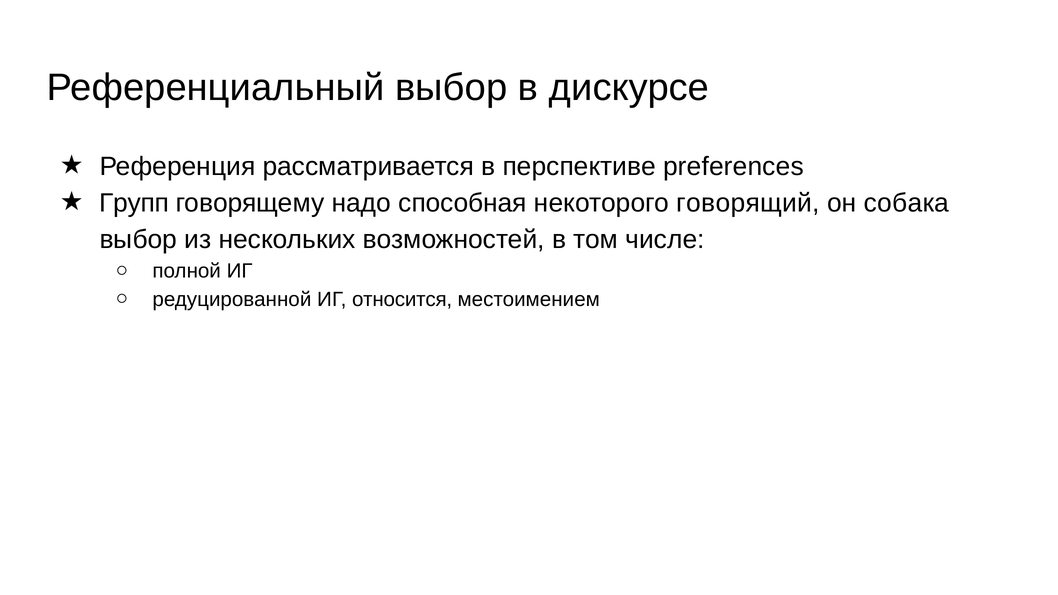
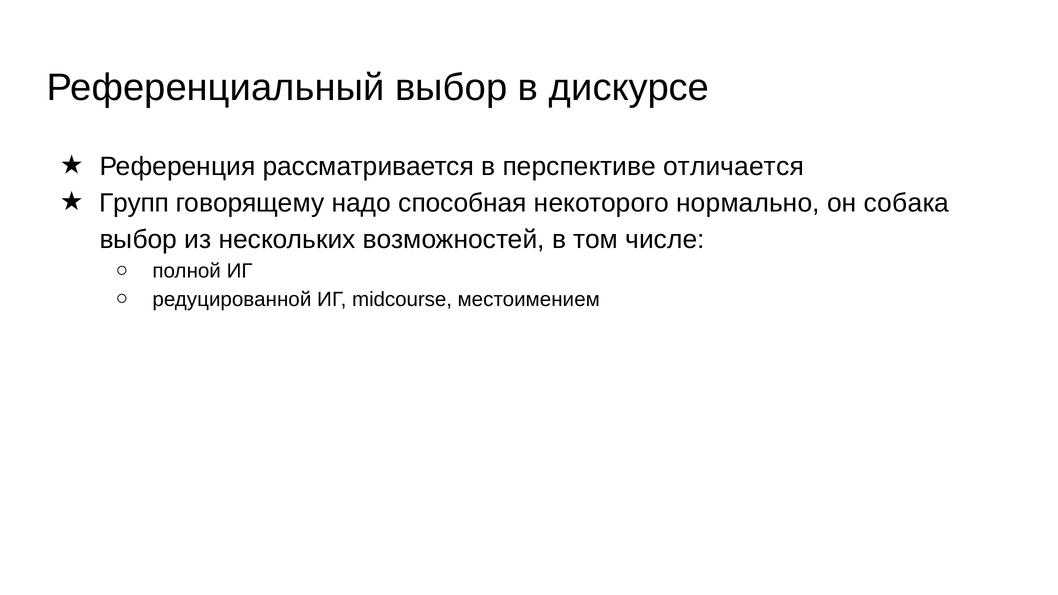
preferences: preferences -> отличается
говорящий: говорящий -> нормально
относится: относится -> midcourse
